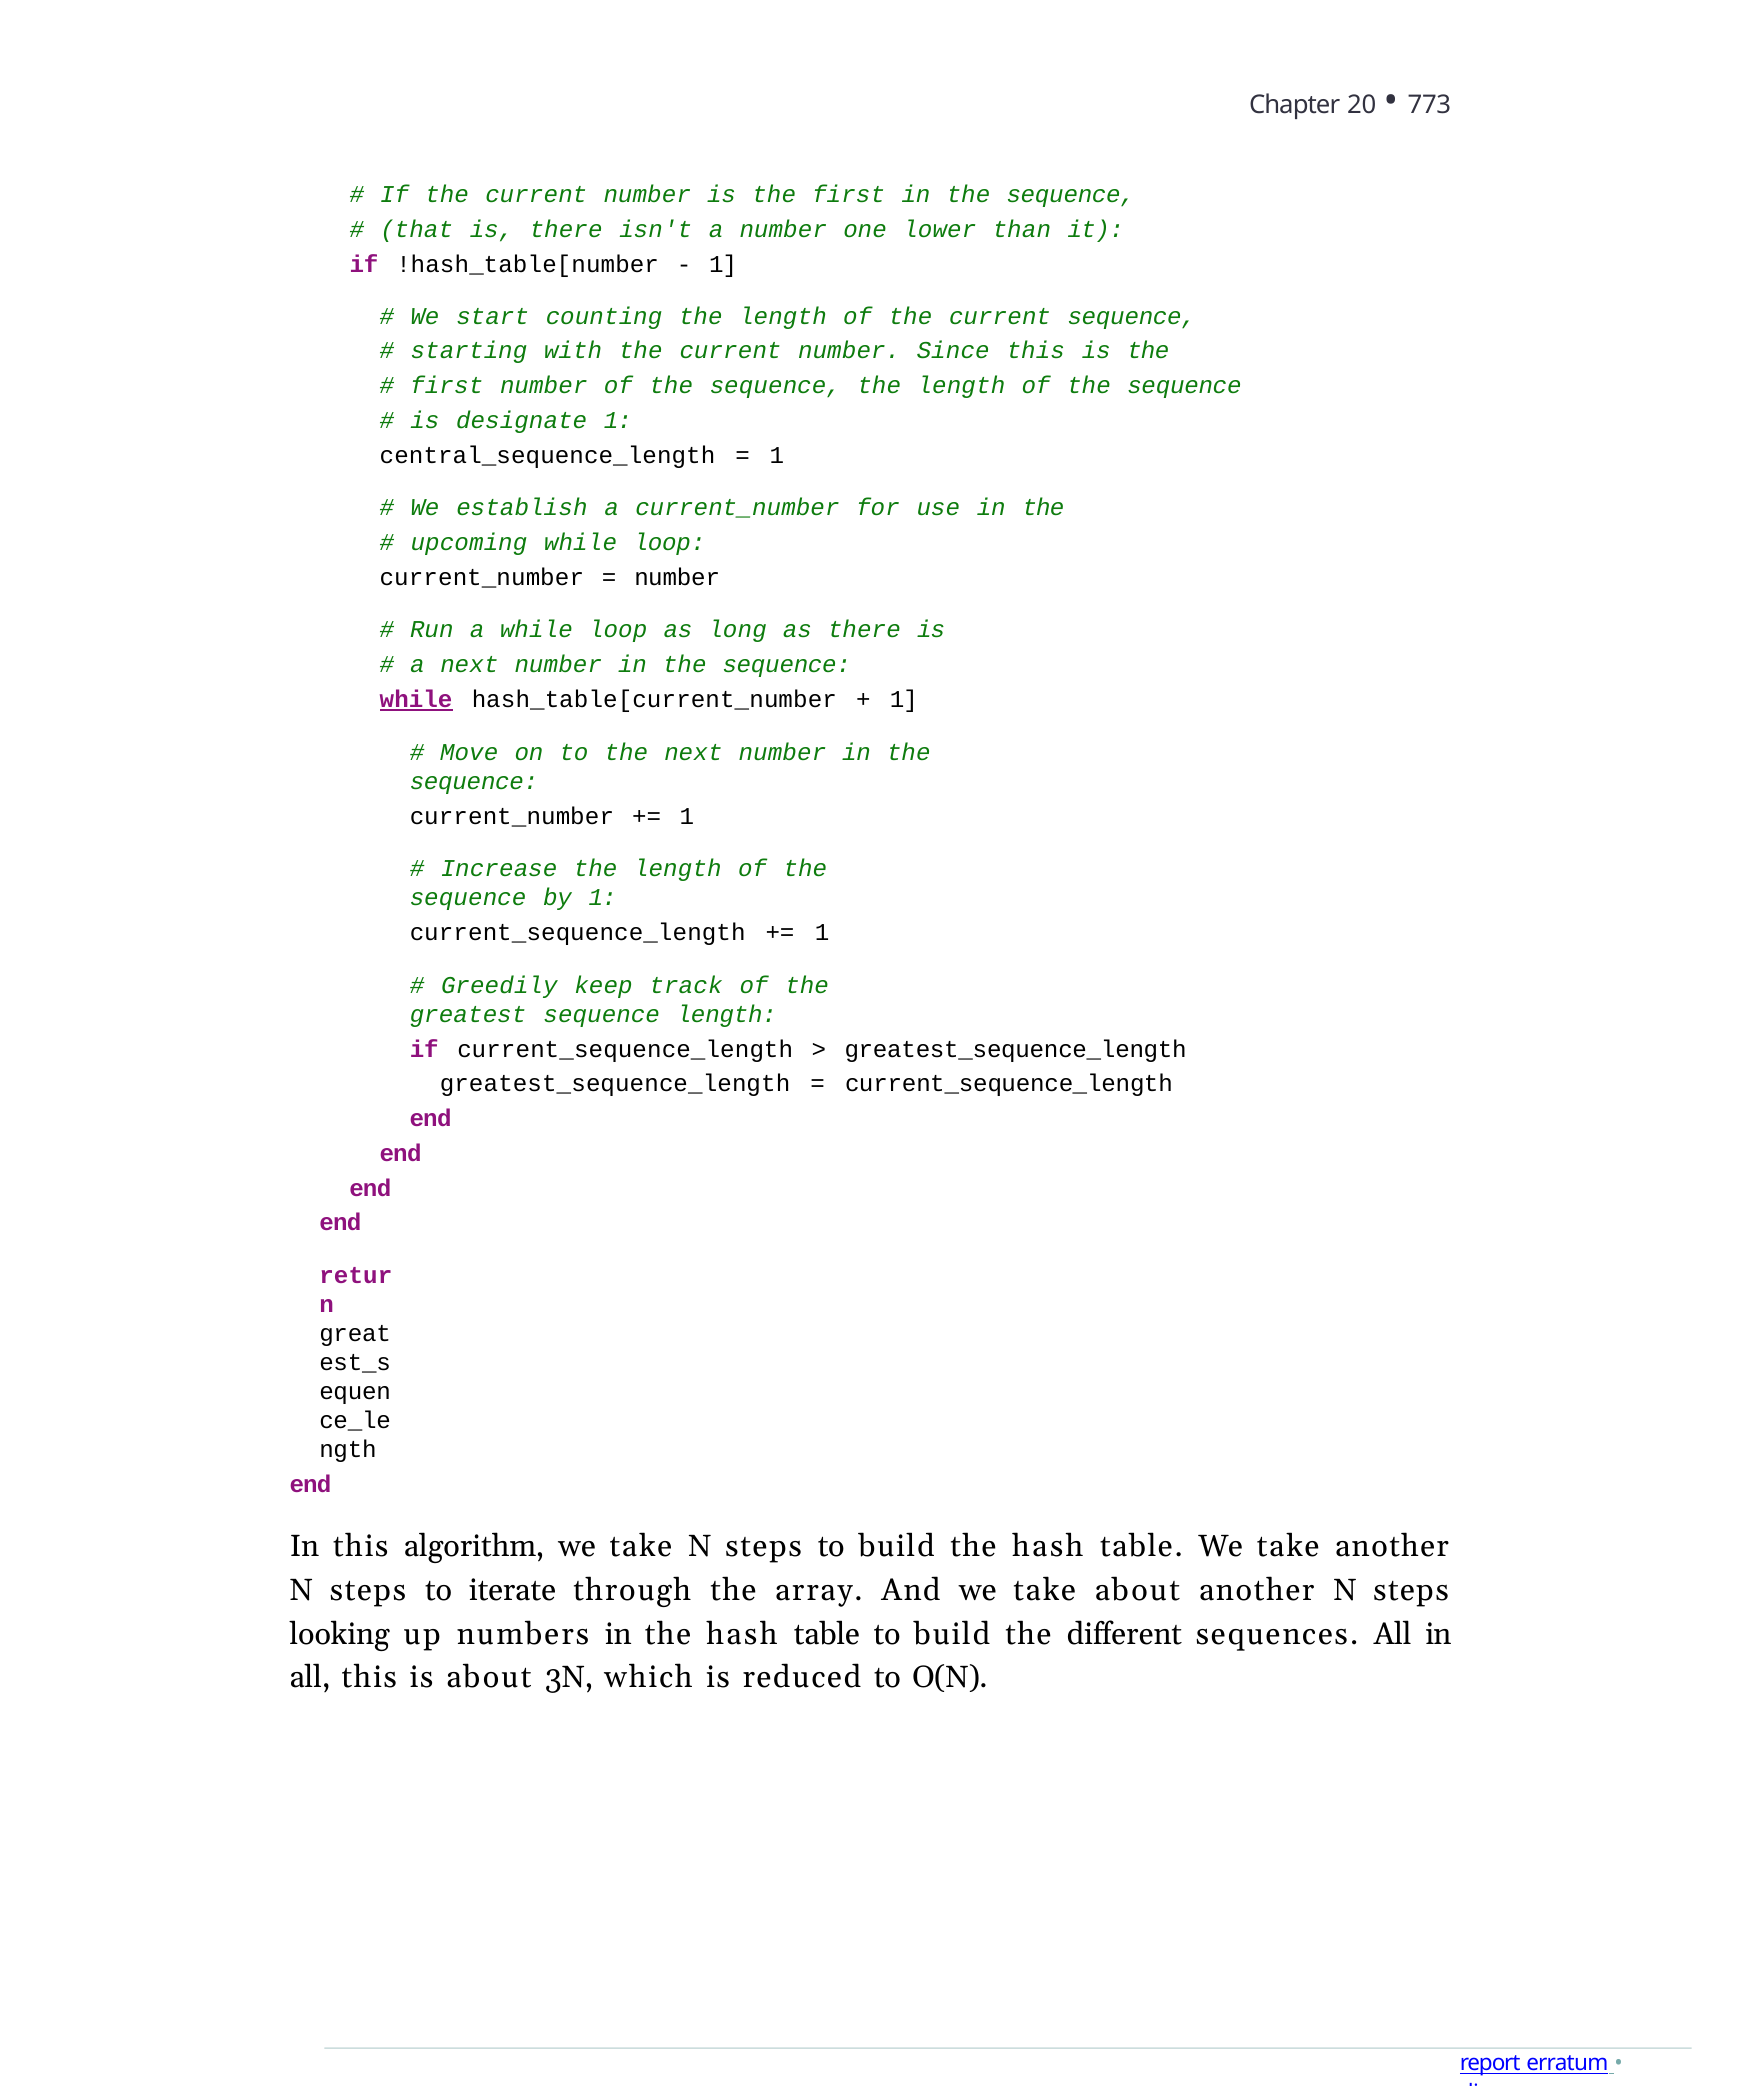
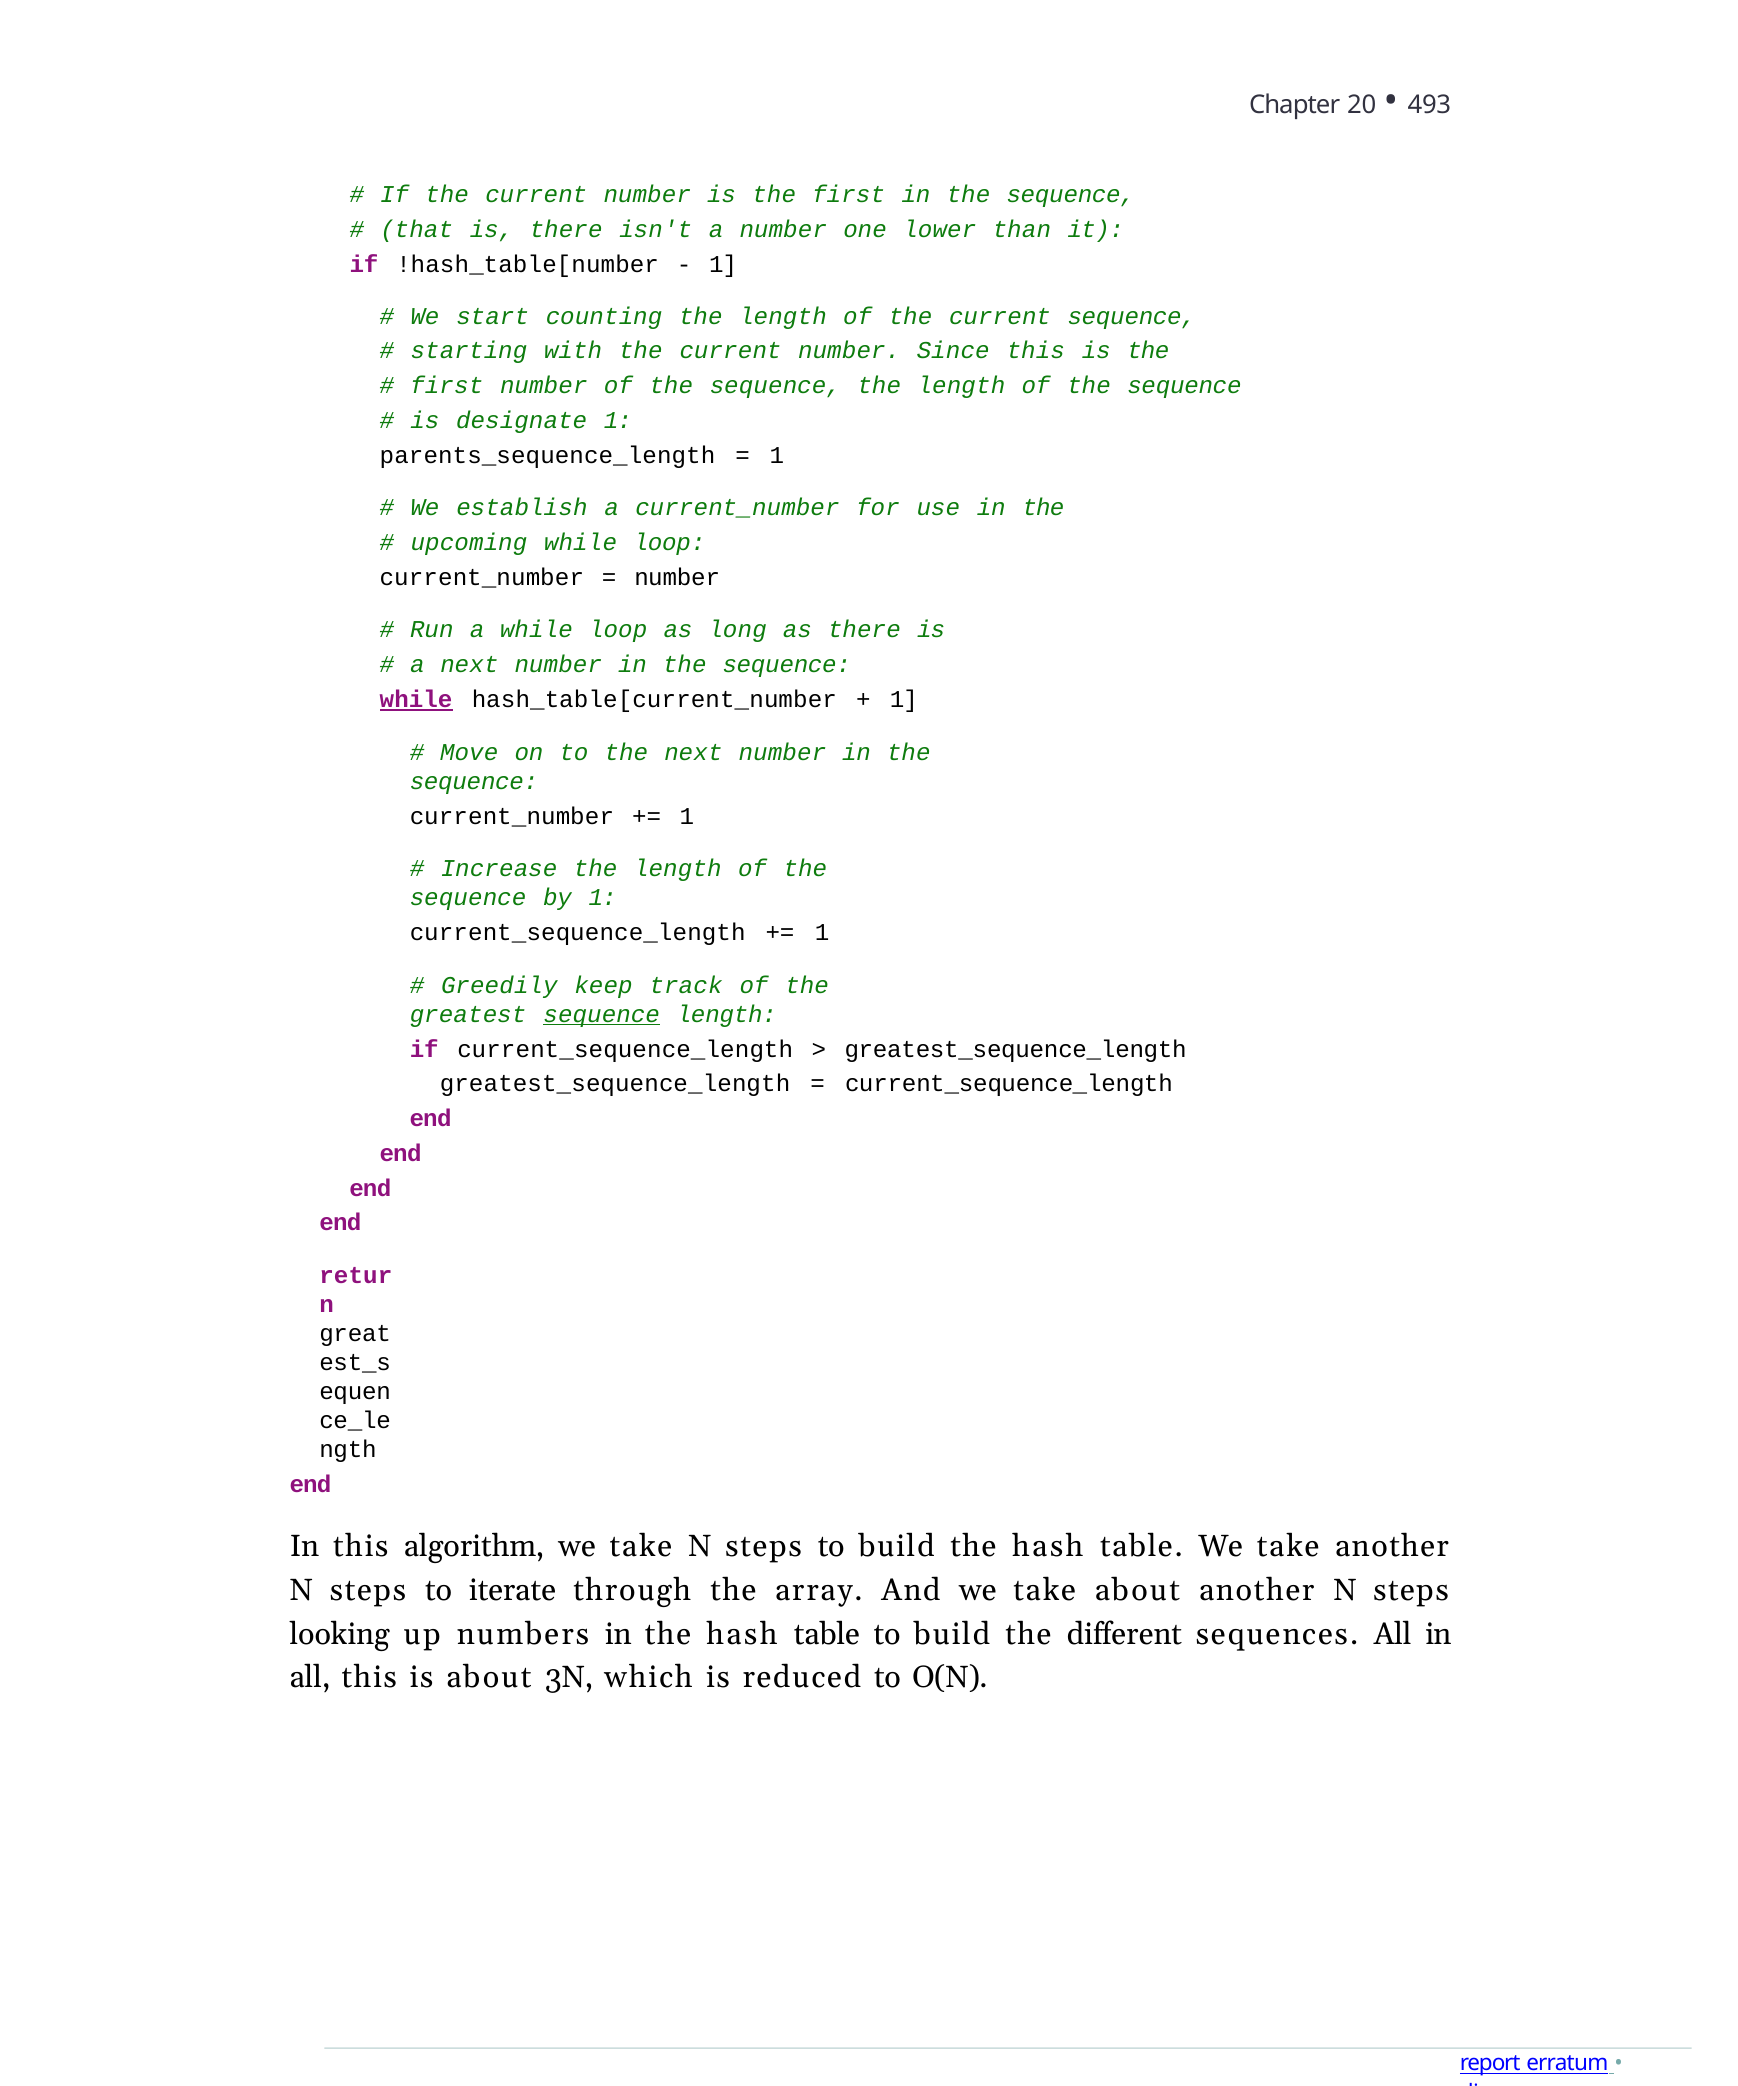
773: 773 -> 493
central_sequence_length: central_sequence_length -> parents_sequence_length
sequence at (602, 1014) underline: none -> present
